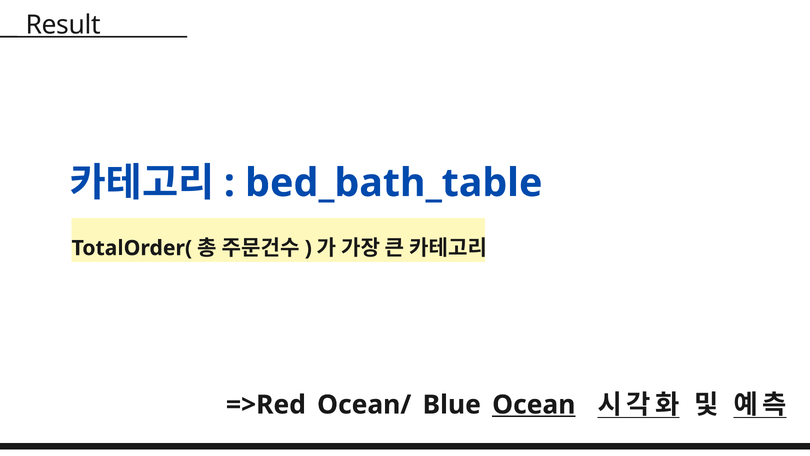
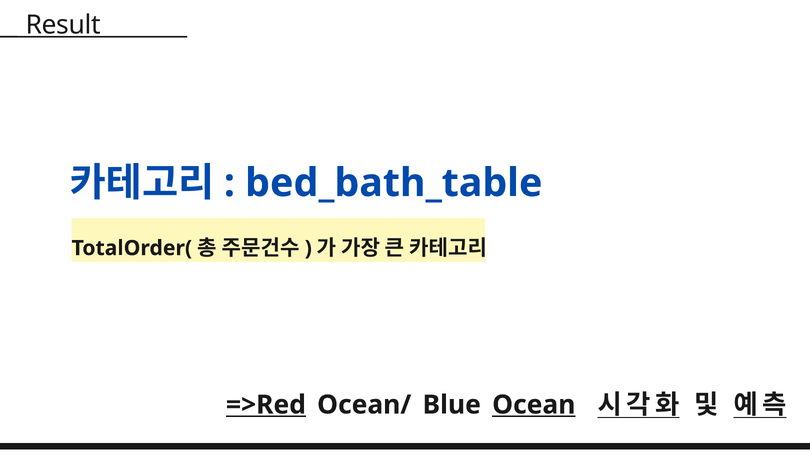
=>Red underline: none -> present
